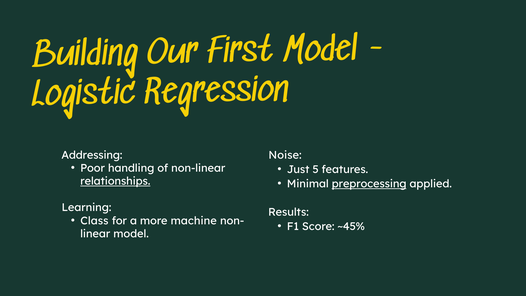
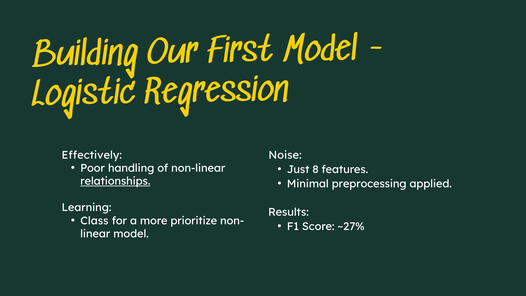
Addressing: Addressing -> Effectively
5: 5 -> 8
preprocessing underline: present -> none
machine: machine -> prioritize
~45%: ~45% -> ~27%
